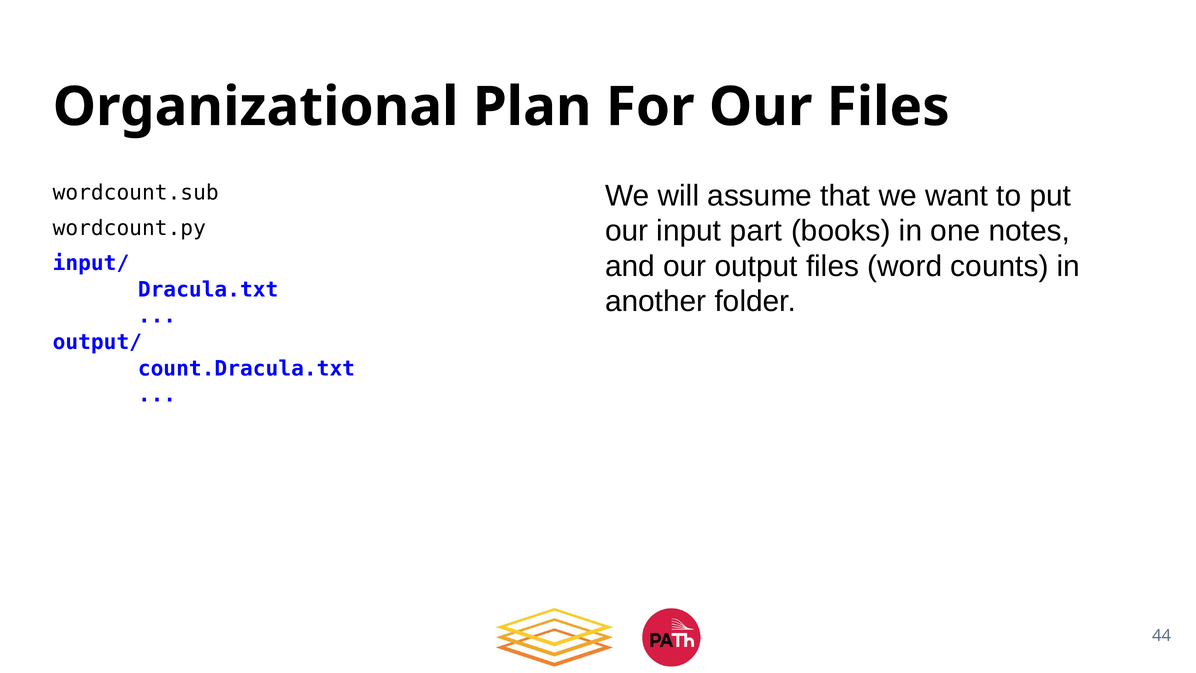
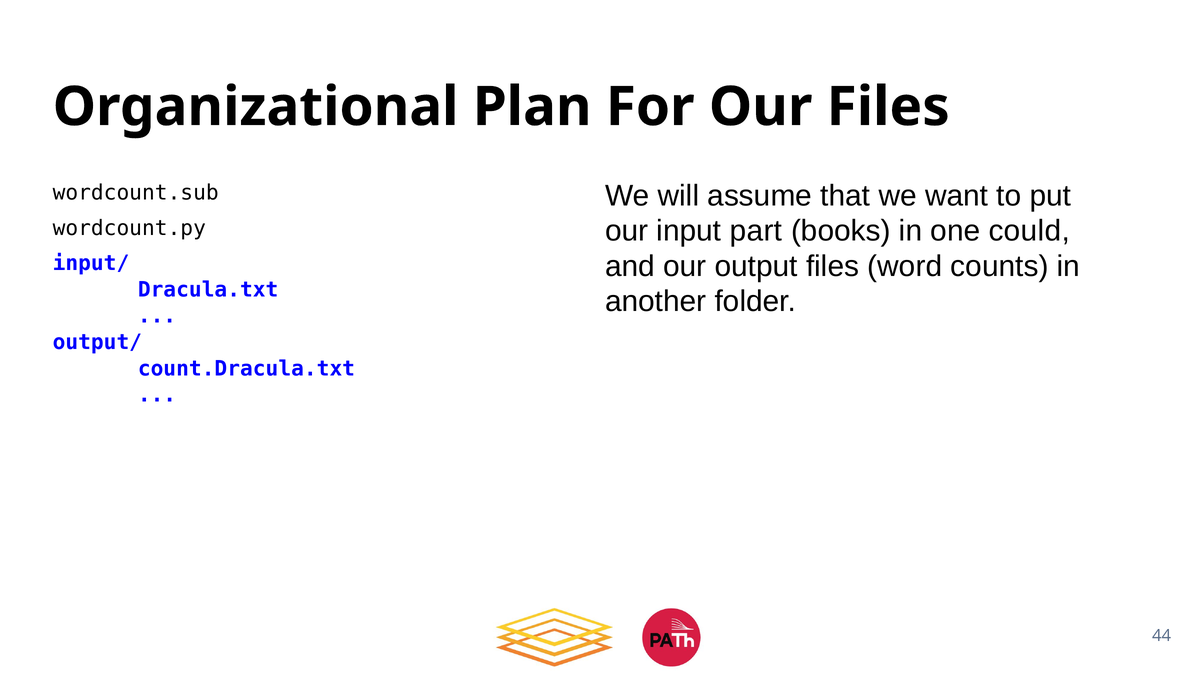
notes: notes -> could
